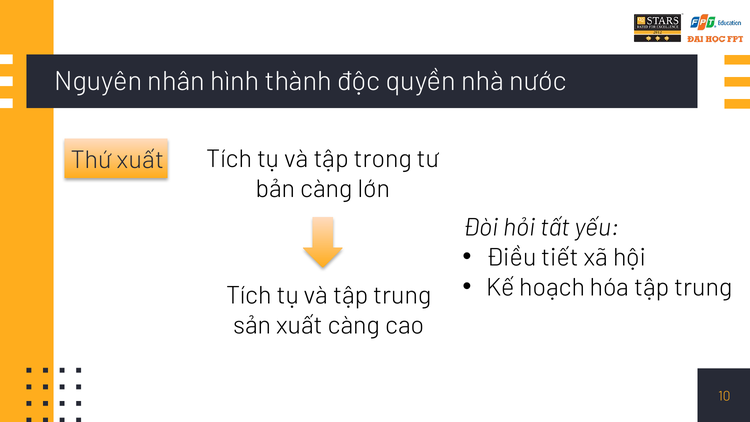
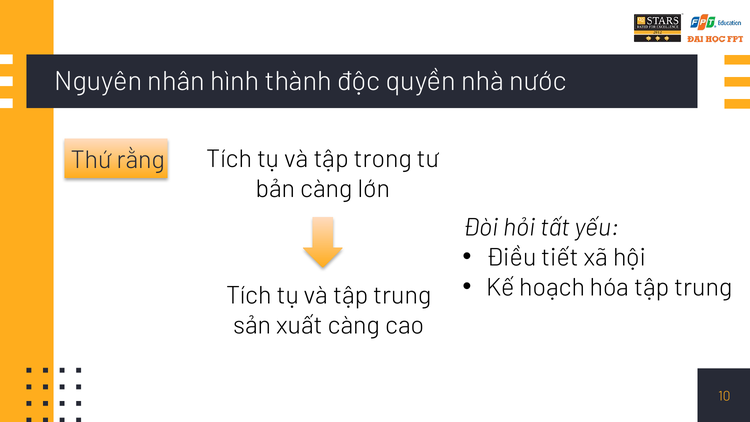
Thứ xuất: xuất -> rằng
